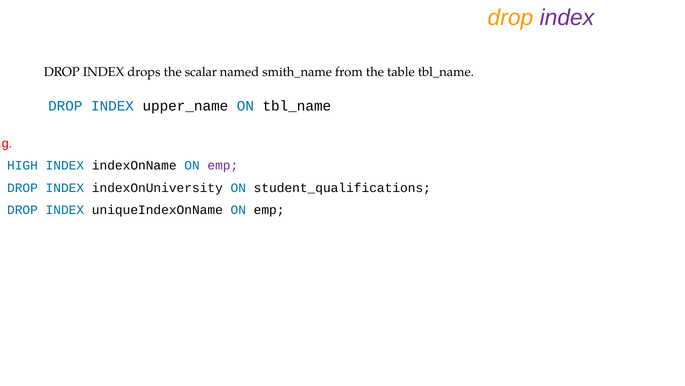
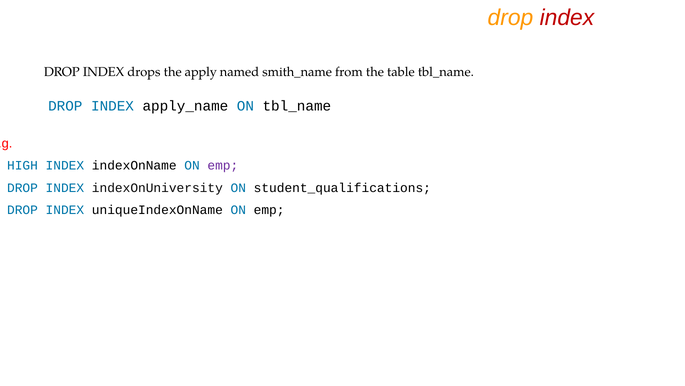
index at (567, 18) colour: purple -> red
scalar: scalar -> apply
upper_name: upper_name -> apply_name
